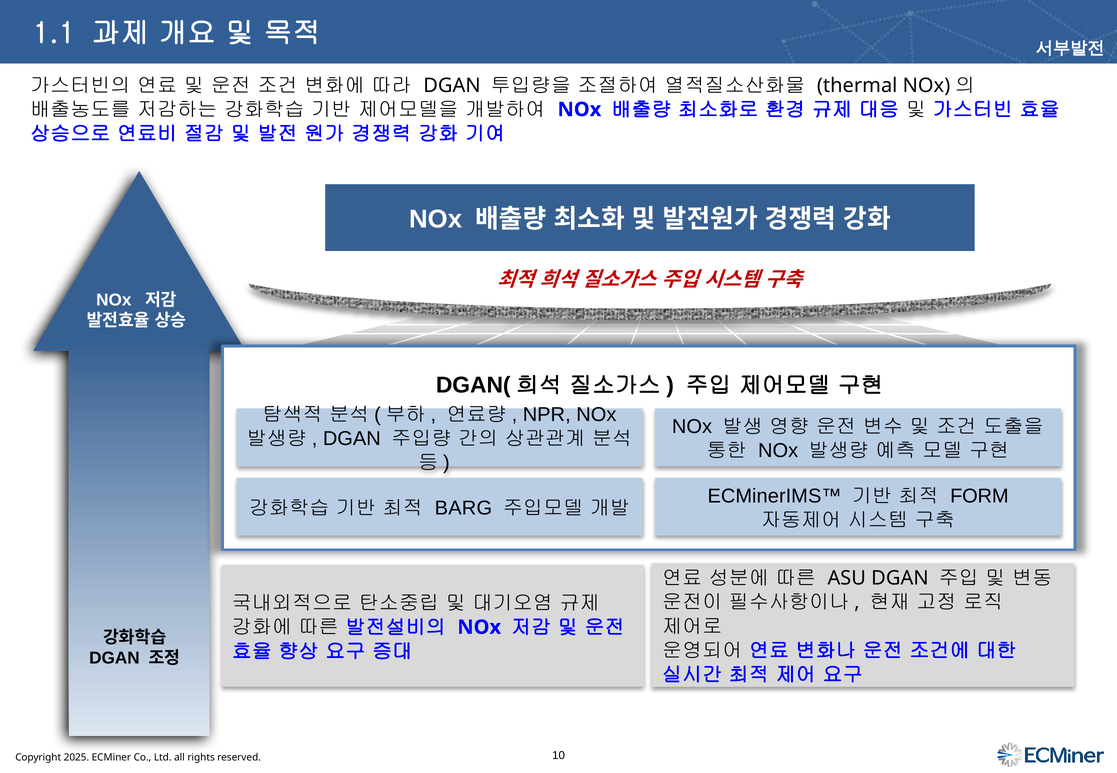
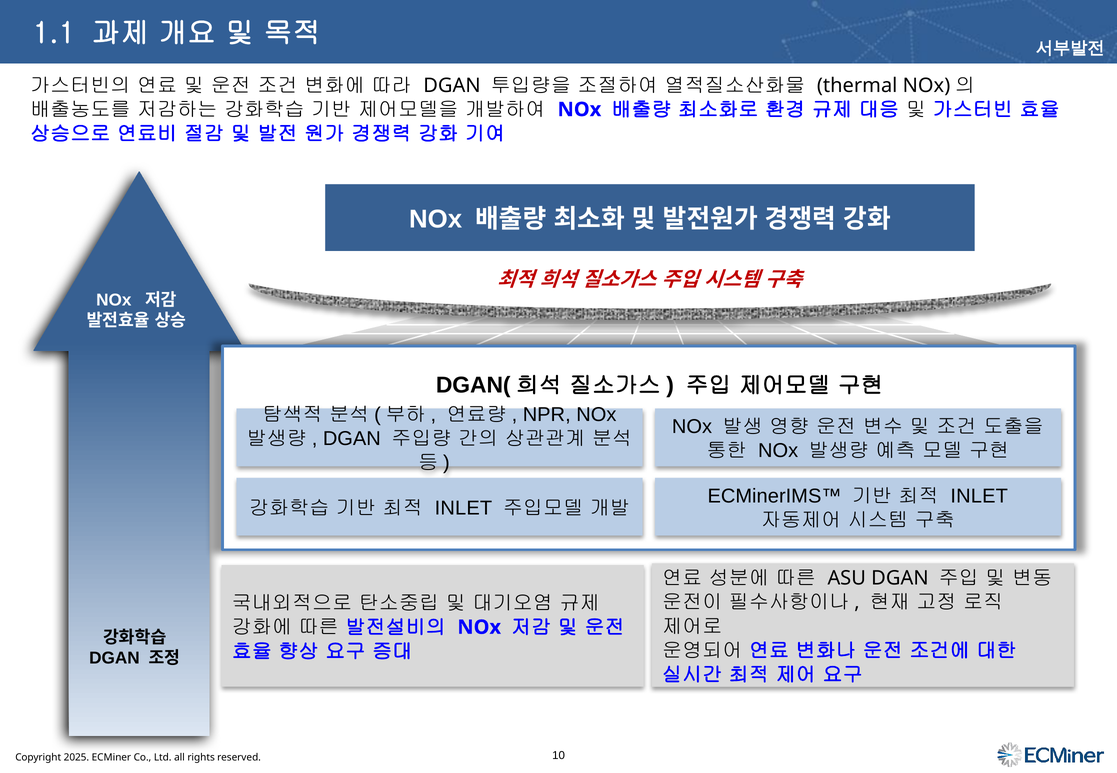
FORM at (979, 496): FORM -> INLET
BARG at (463, 508): BARG -> INLET
